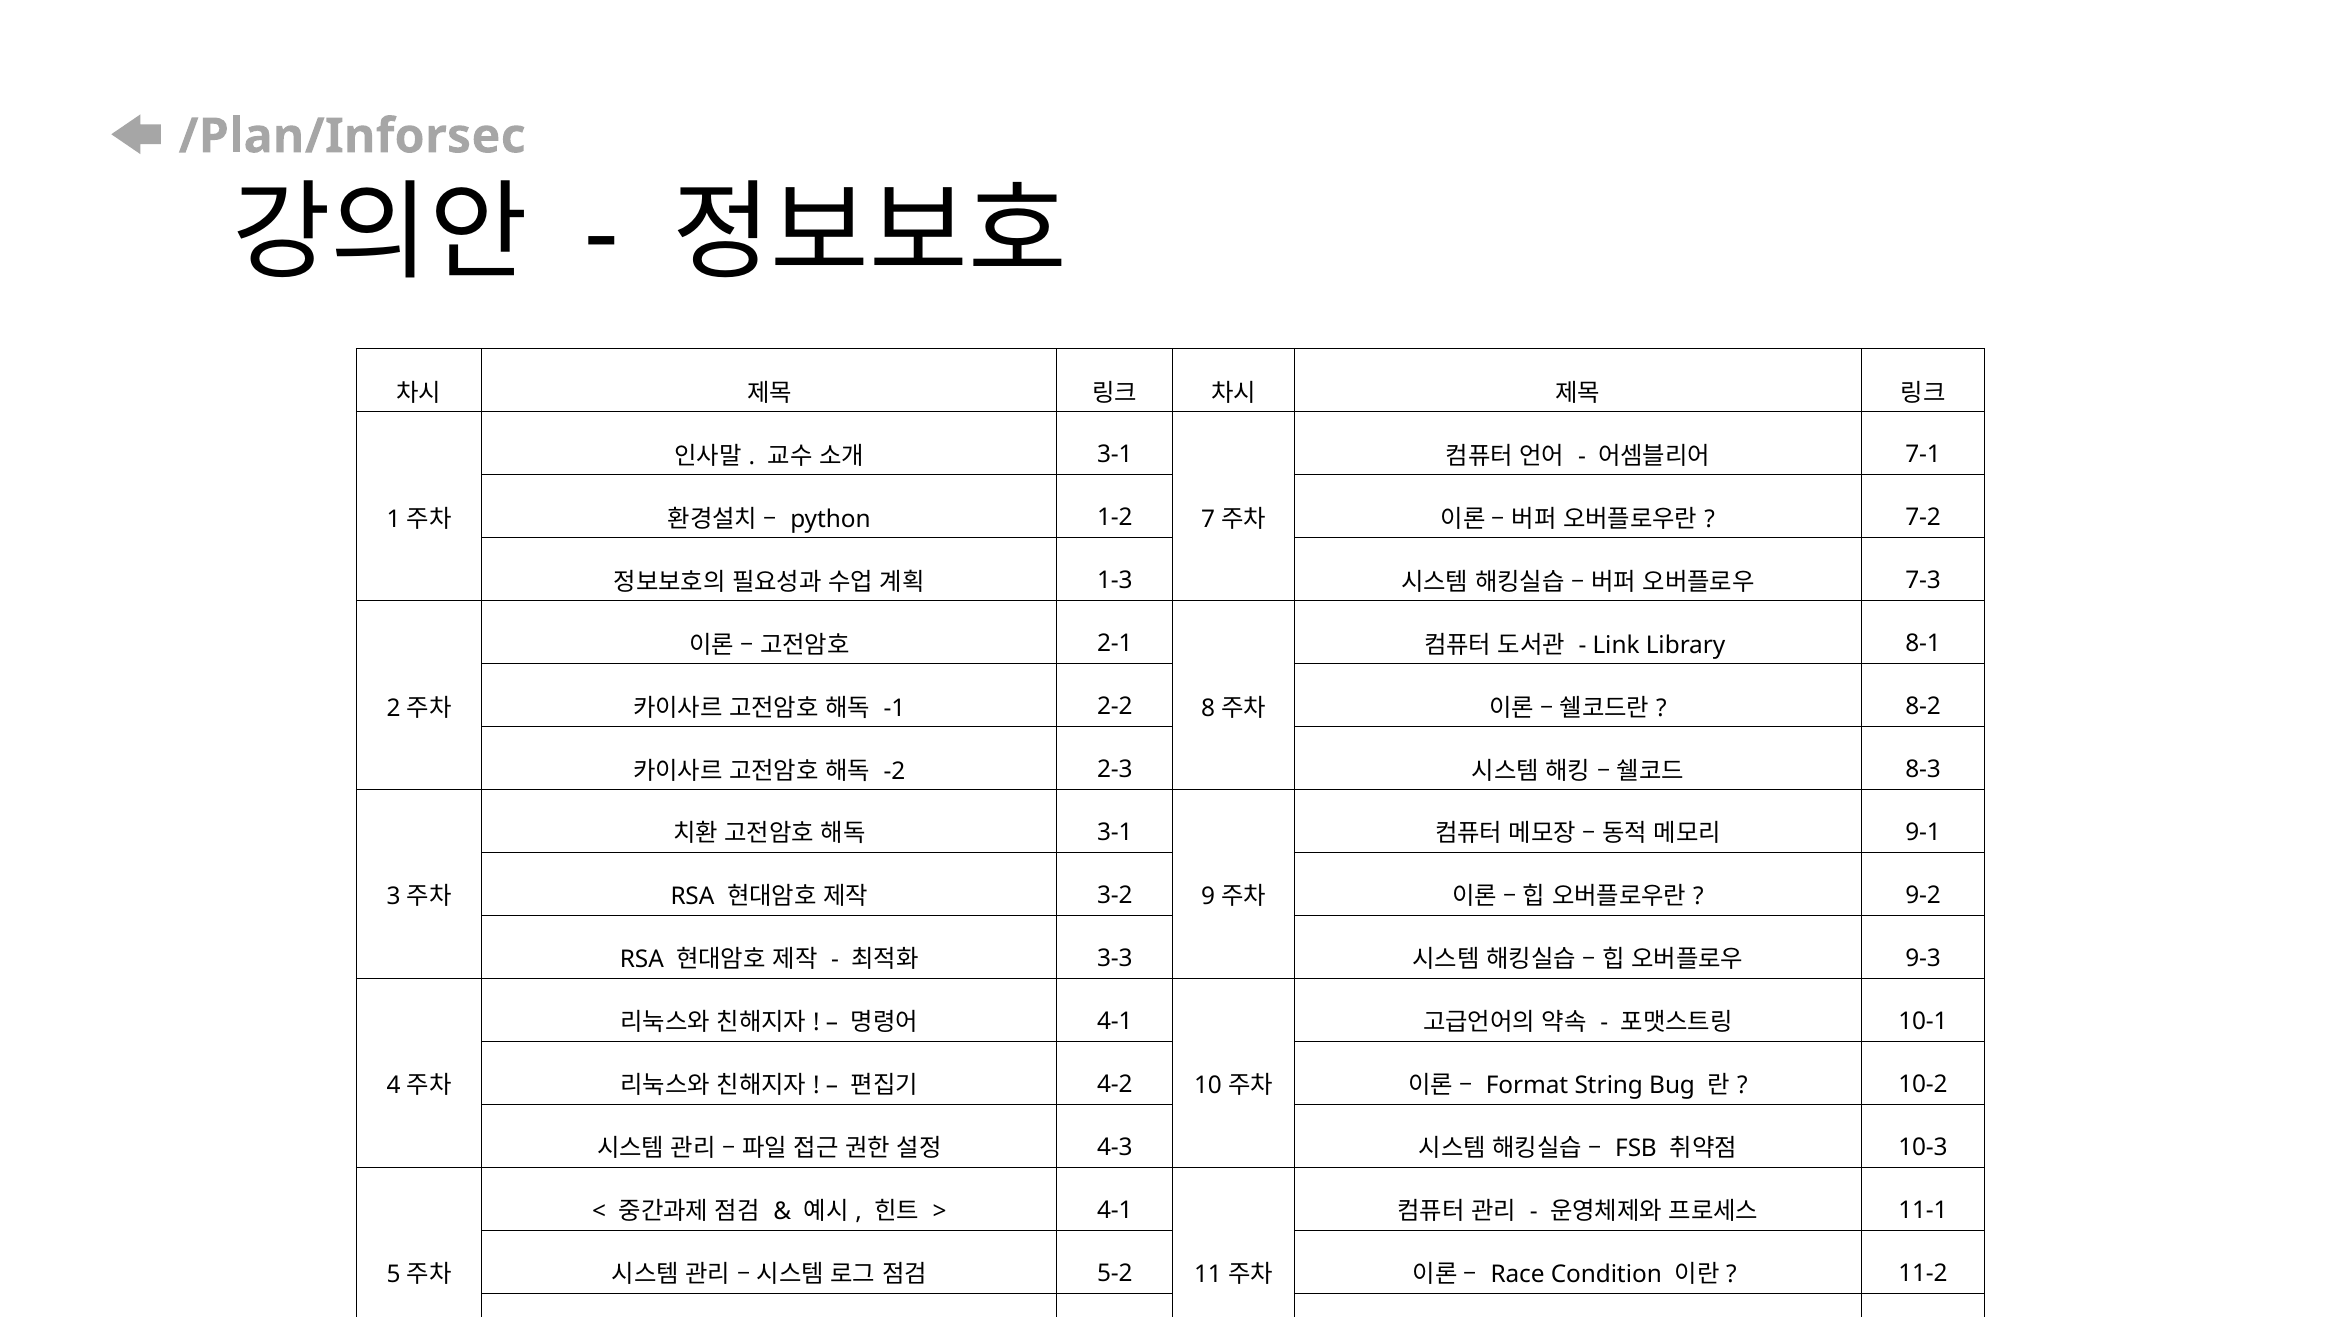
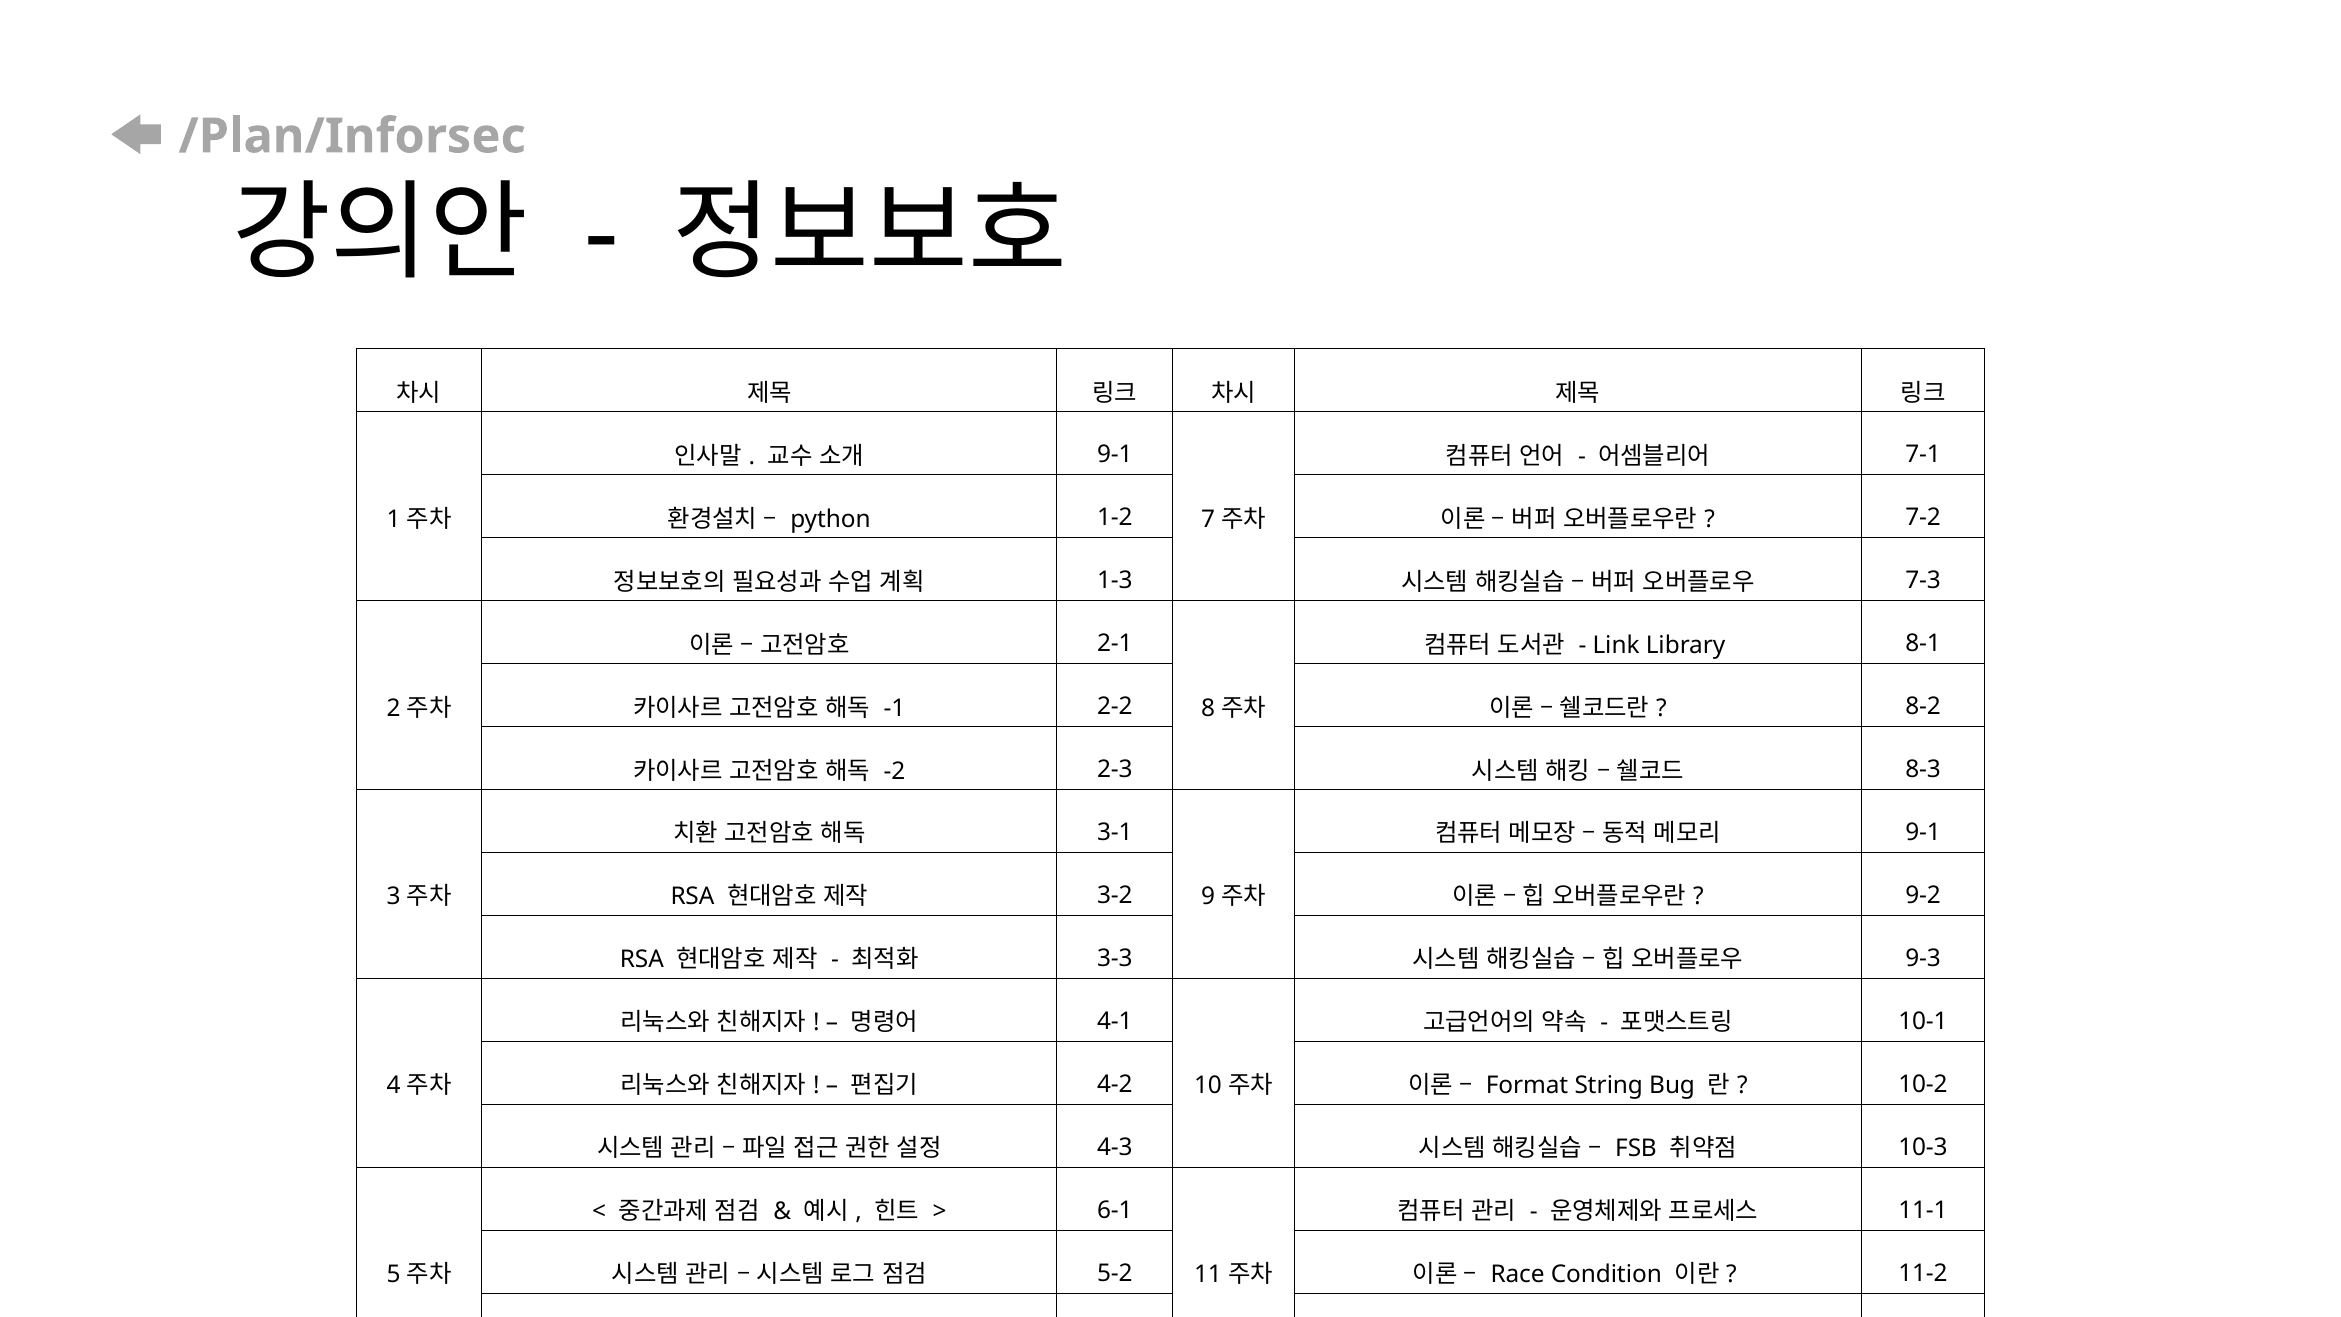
3-1 at (1115, 454): 3-1 -> 9-1
4-1 at (1115, 1210): 4-1 -> 6-1
